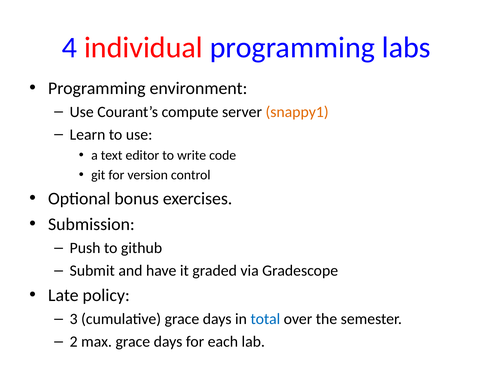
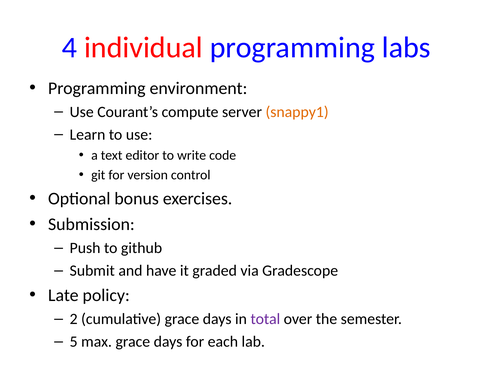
3: 3 -> 2
total colour: blue -> purple
2: 2 -> 5
